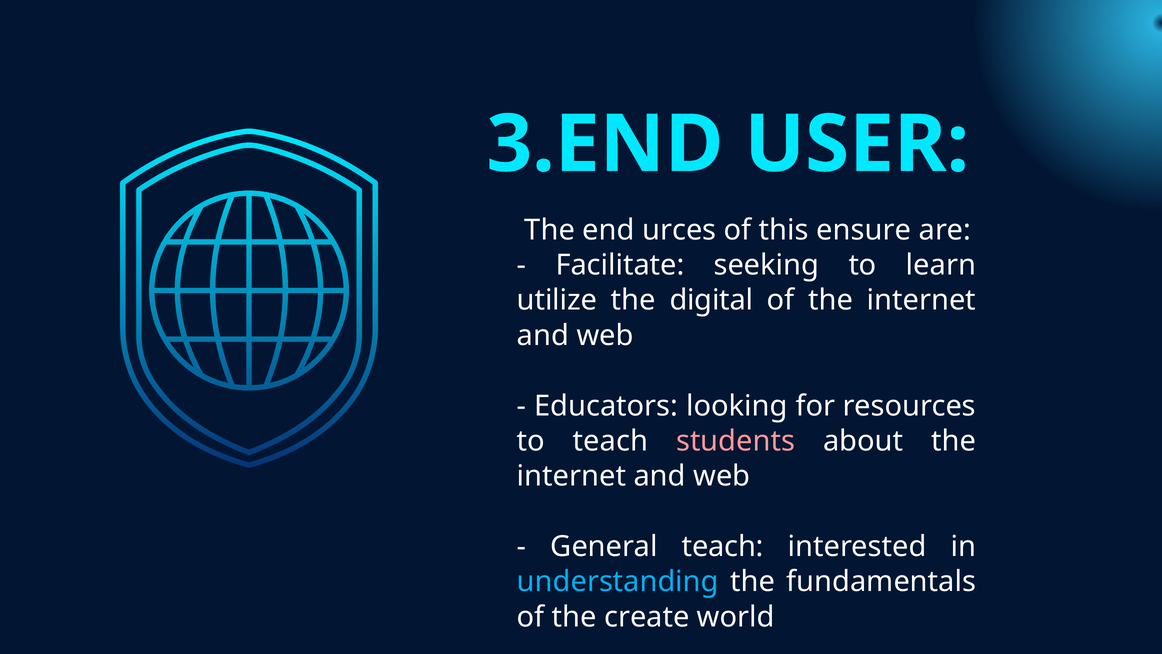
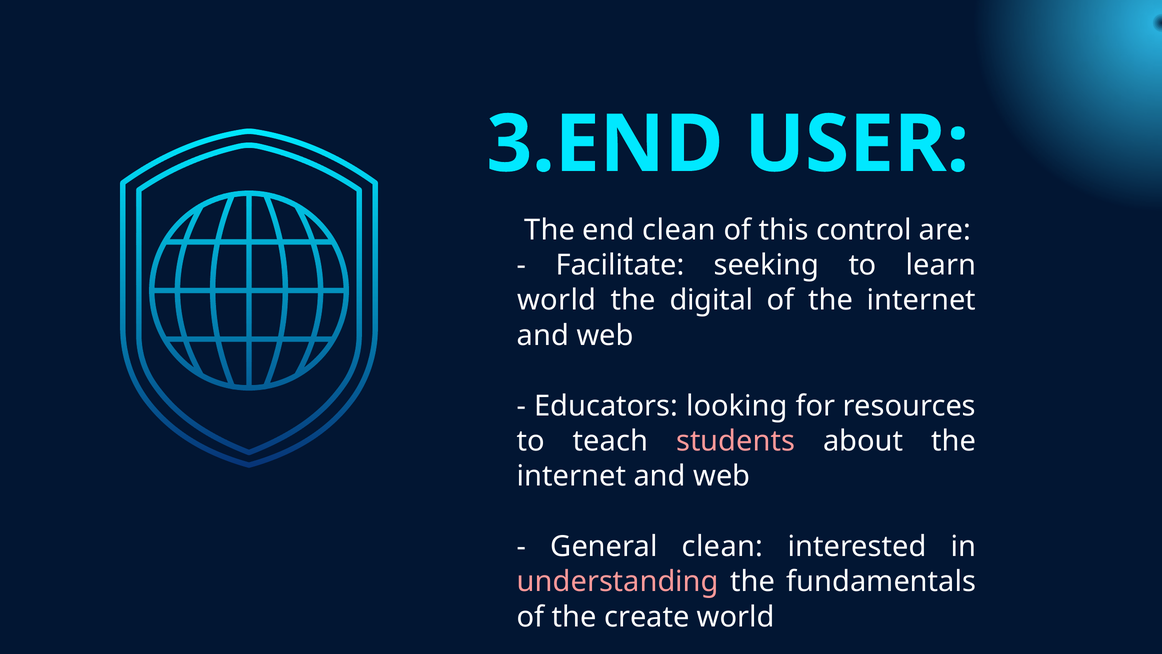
end urces: urces -> clean
ensure: ensure -> control
utilize at (557, 300): utilize -> world
General teach: teach -> clean
understanding colour: light blue -> pink
